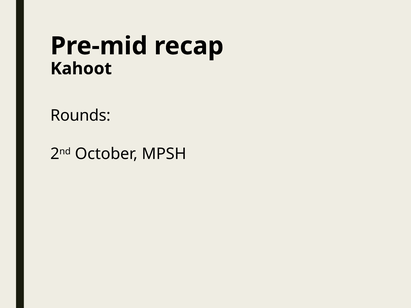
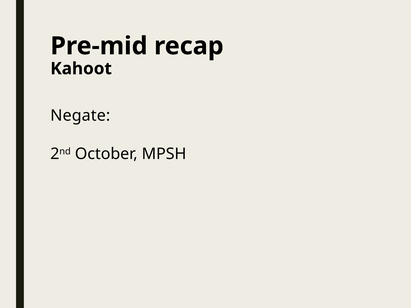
Rounds: Rounds -> Negate
